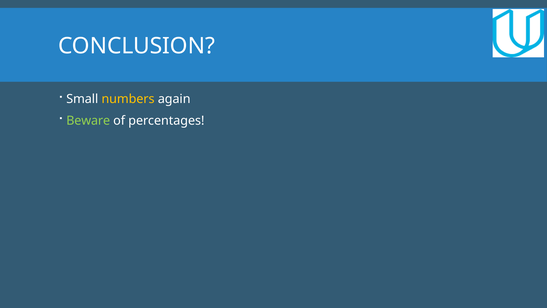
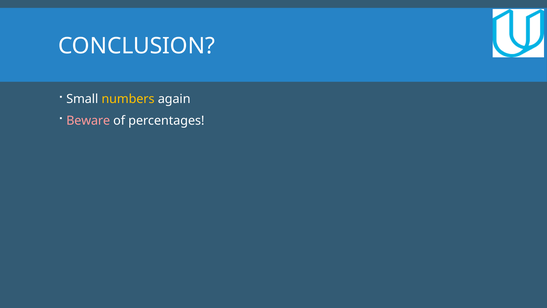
Beware colour: light green -> pink
